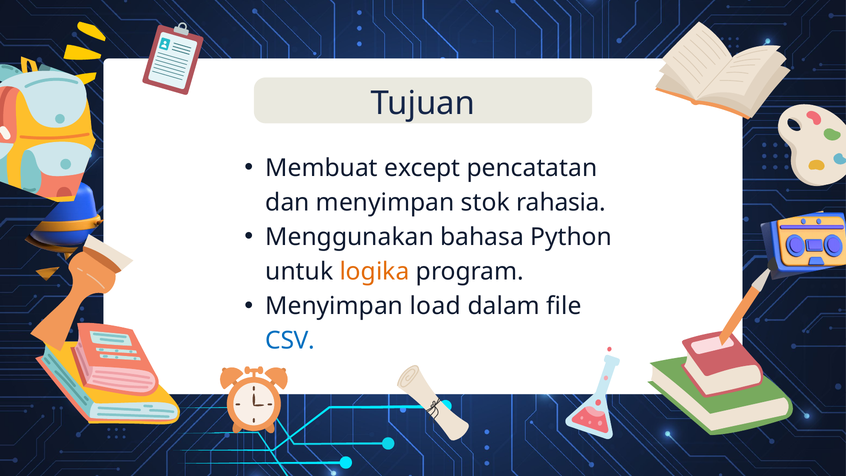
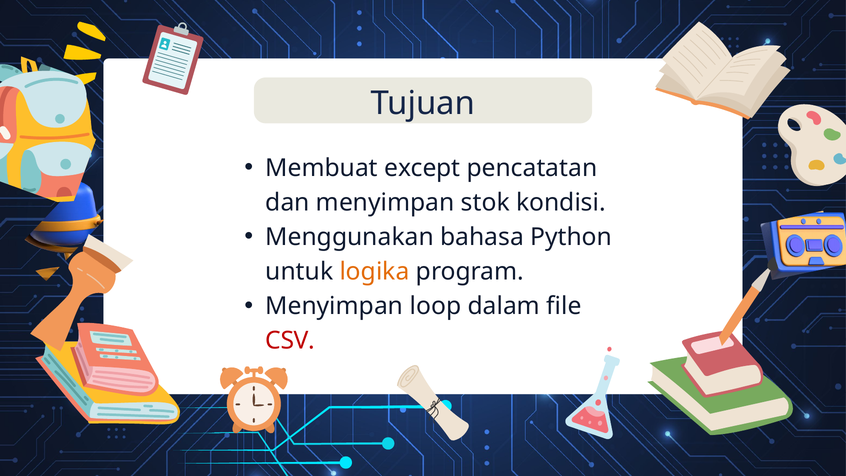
rahasia: rahasia -> kondisi
load: load -> loop
CSV colour: blue -> red
